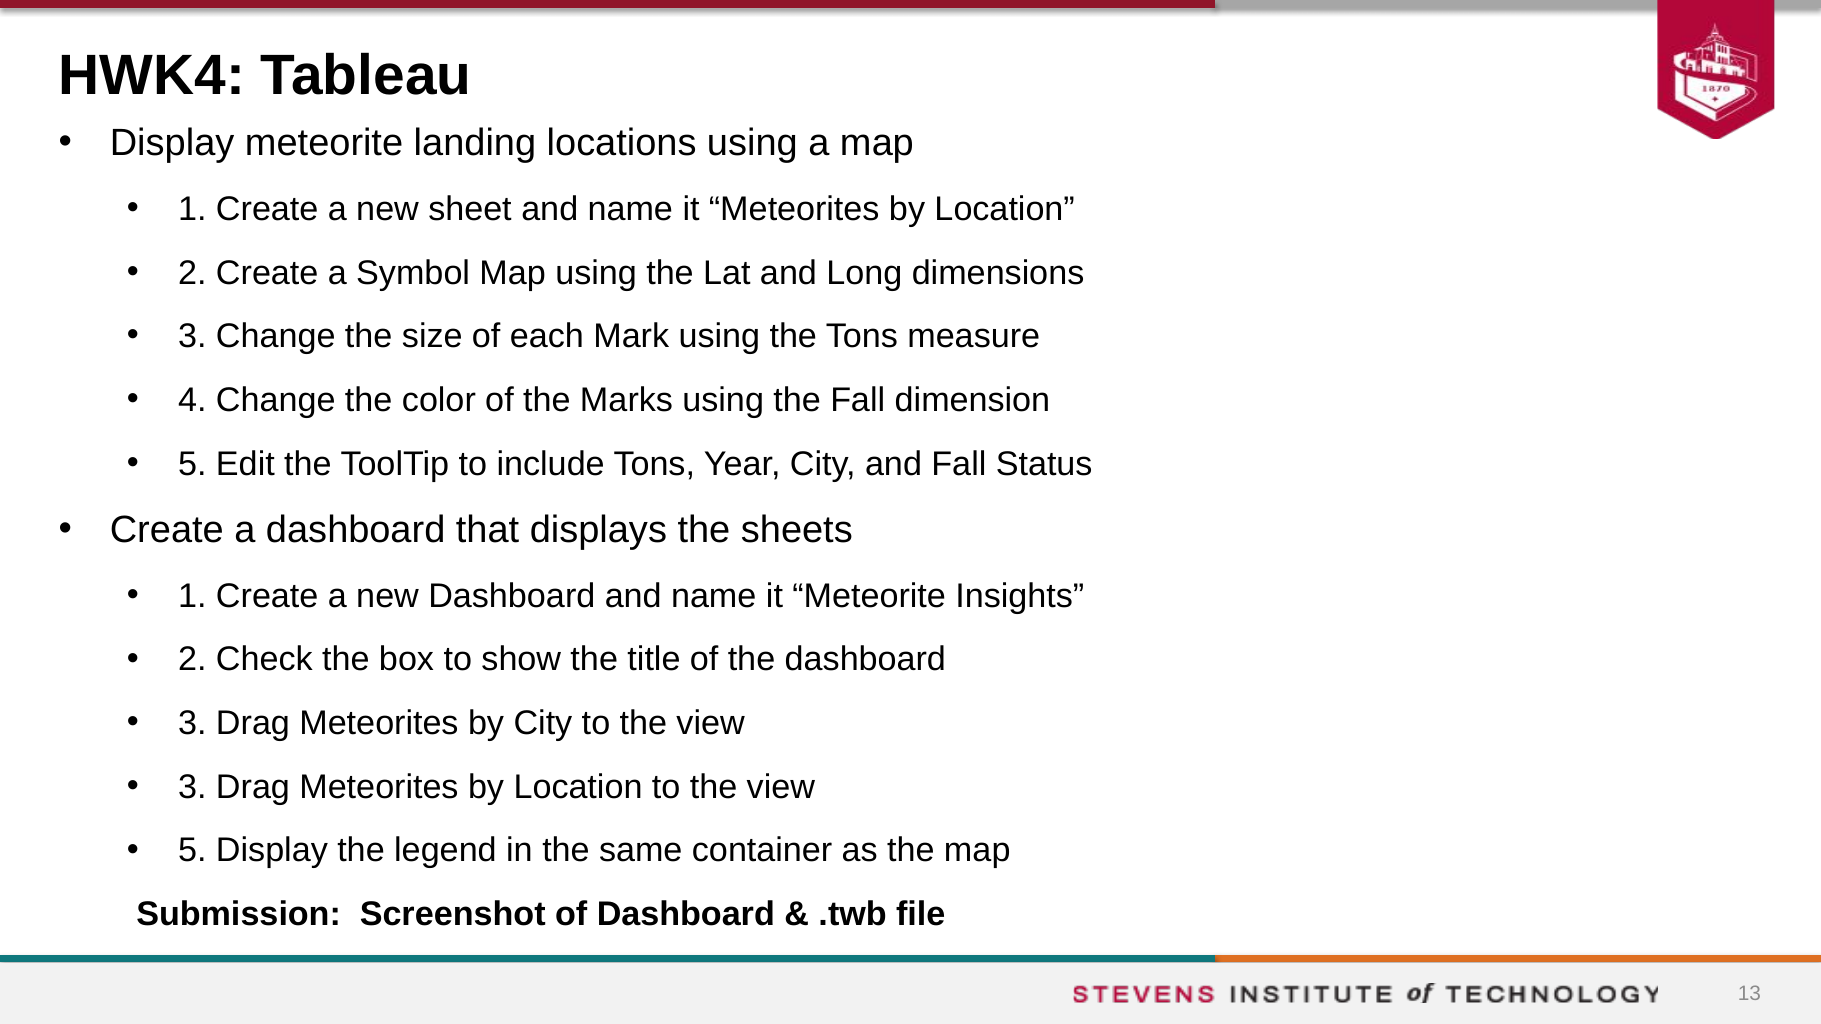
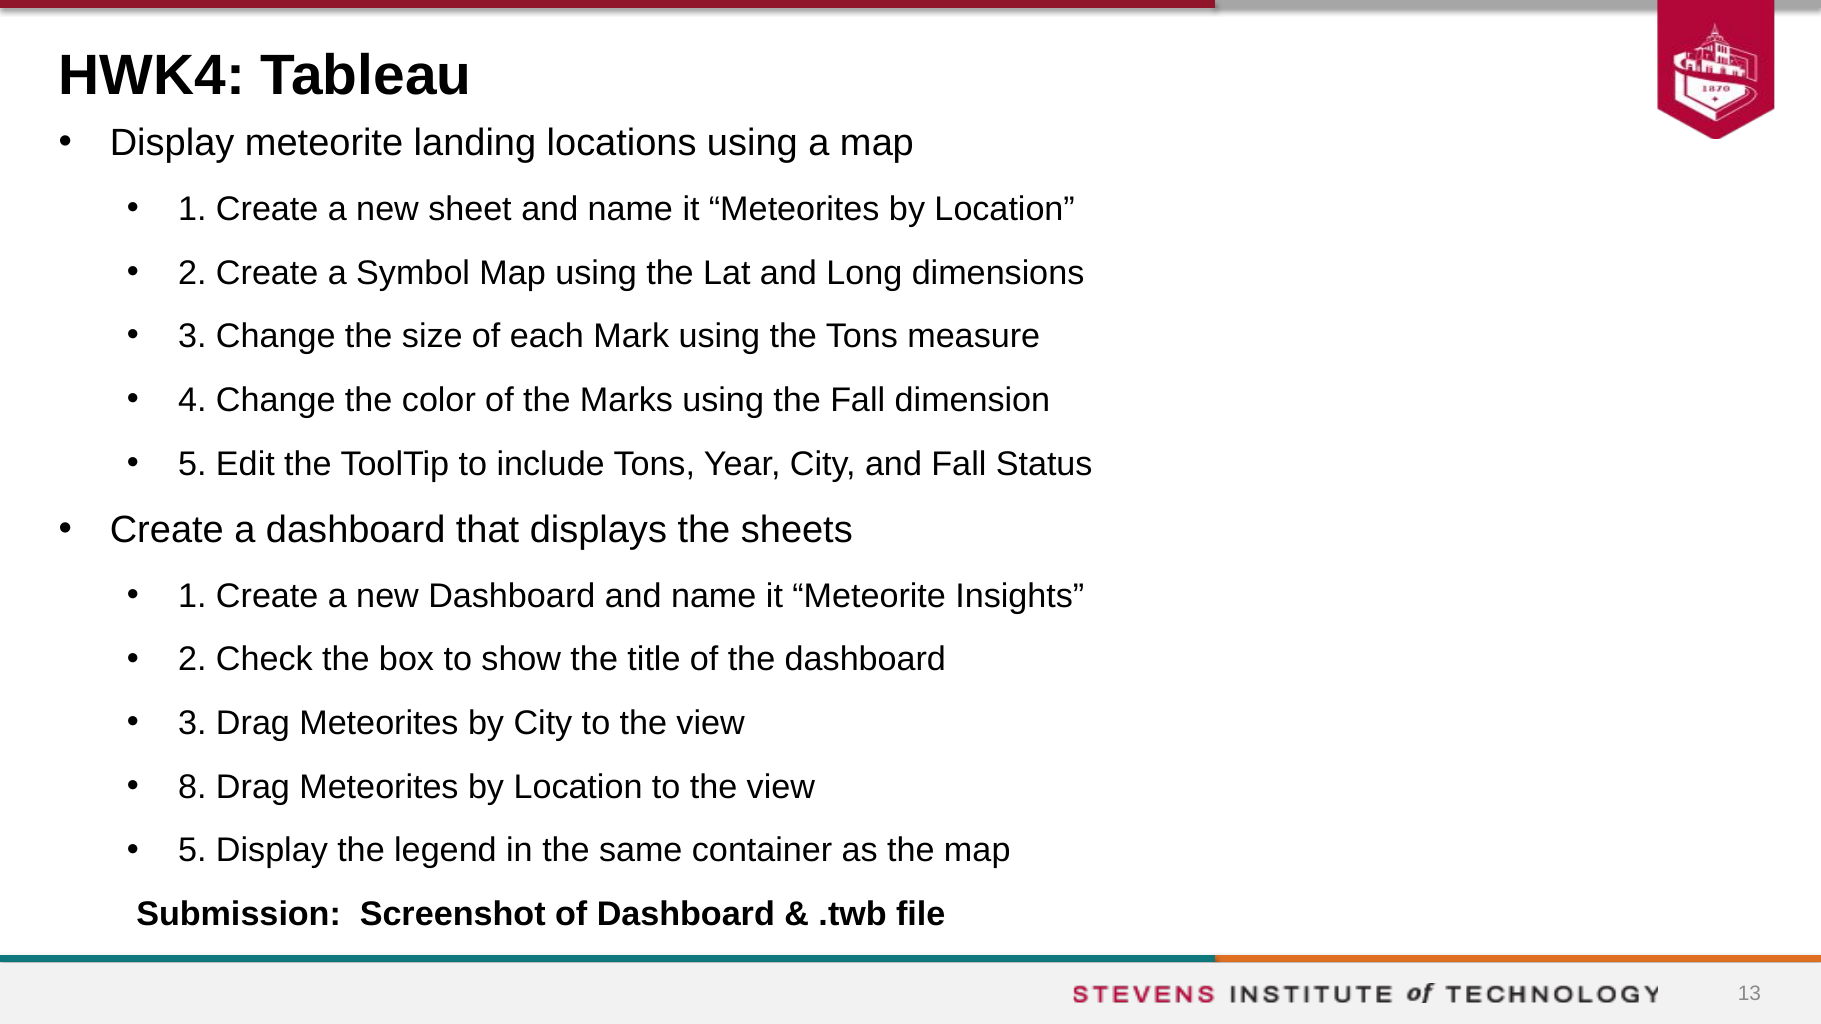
3 at (192, 787): 3 -> 8
